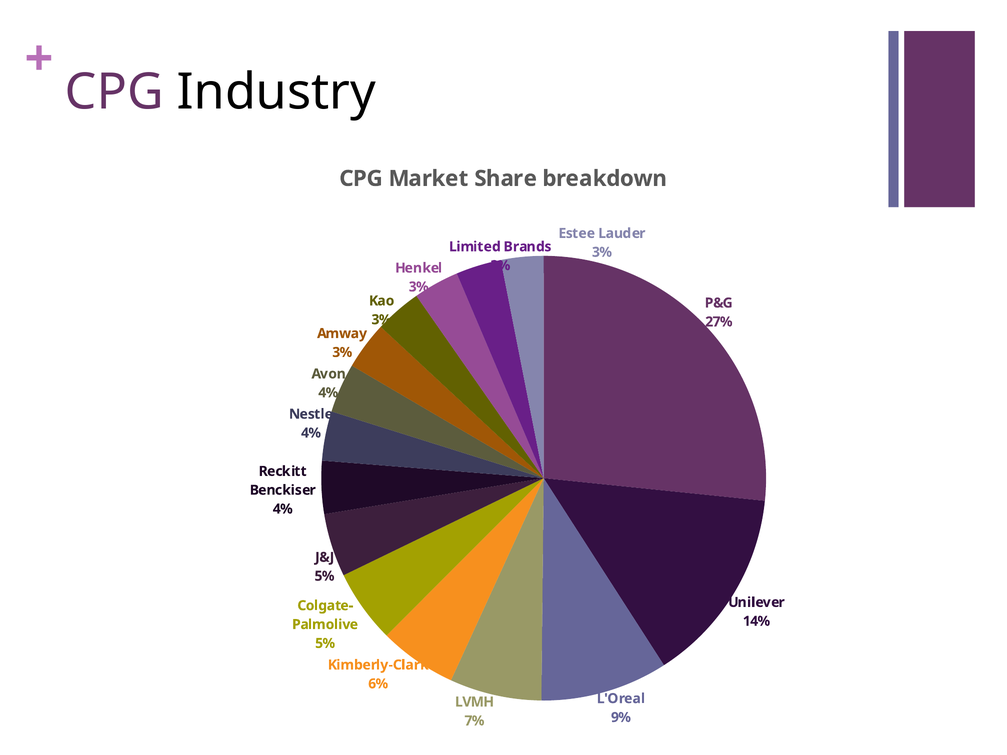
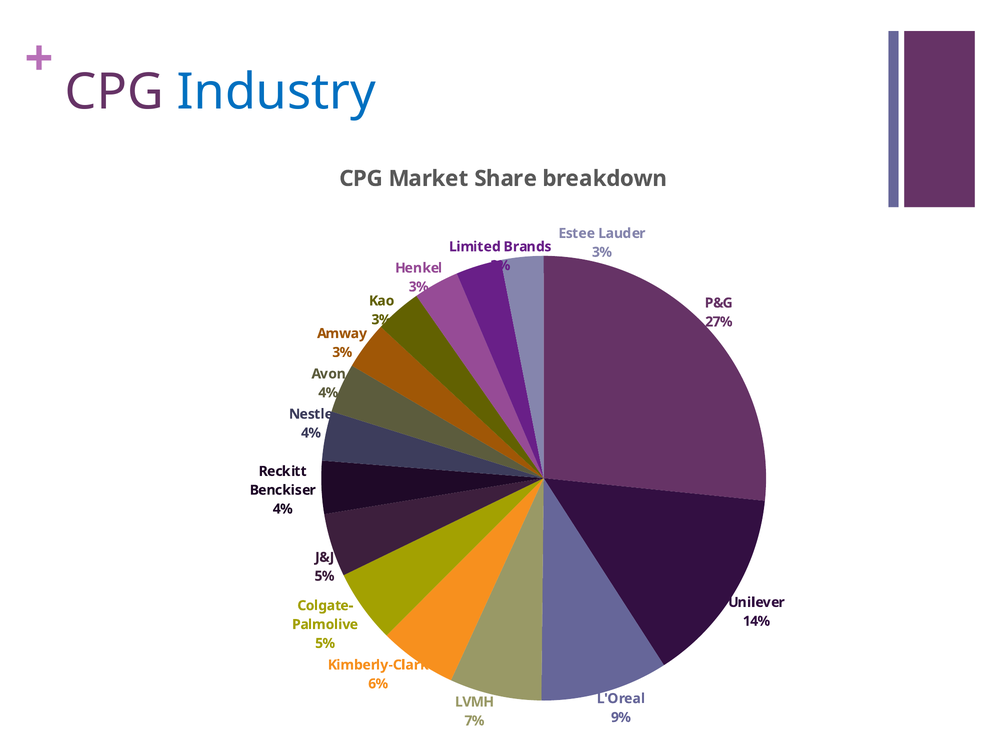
Industry colour: black -> blue
